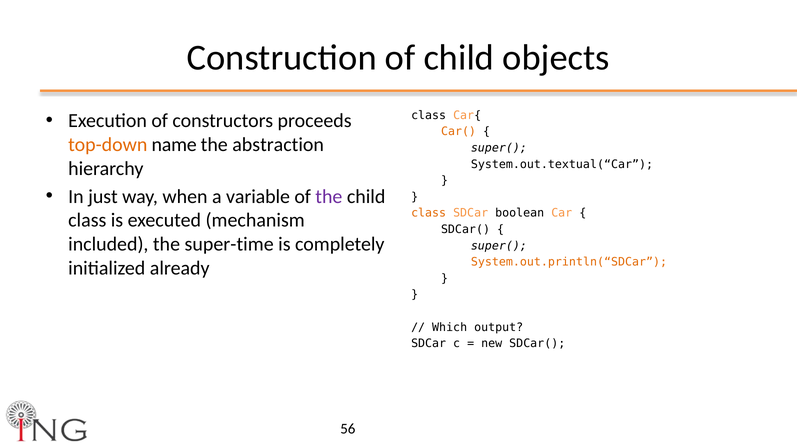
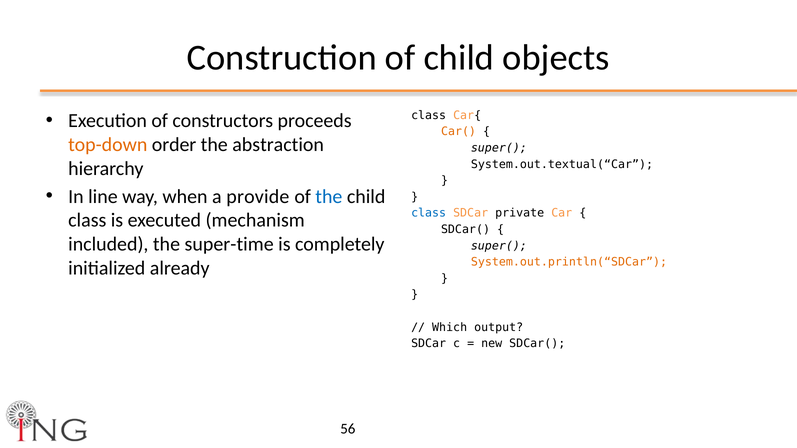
name: name -> order
just: just -> line
variable: variable -> provide
the at (329, 197) colour: purple -> blue
class at (429, 213) colour: orange -> blue
boolean: boolean -> private
